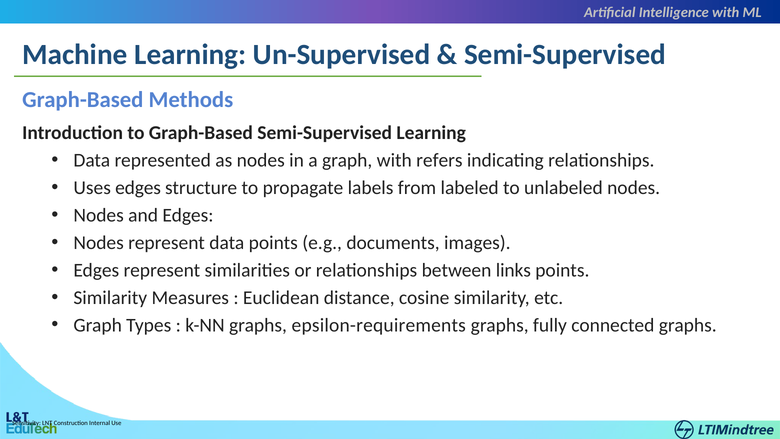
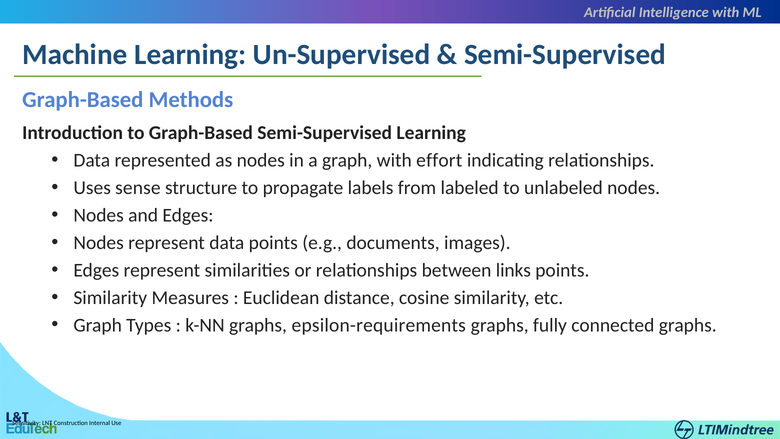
refers: refers -> effort
Uses edges: edges -> sense
